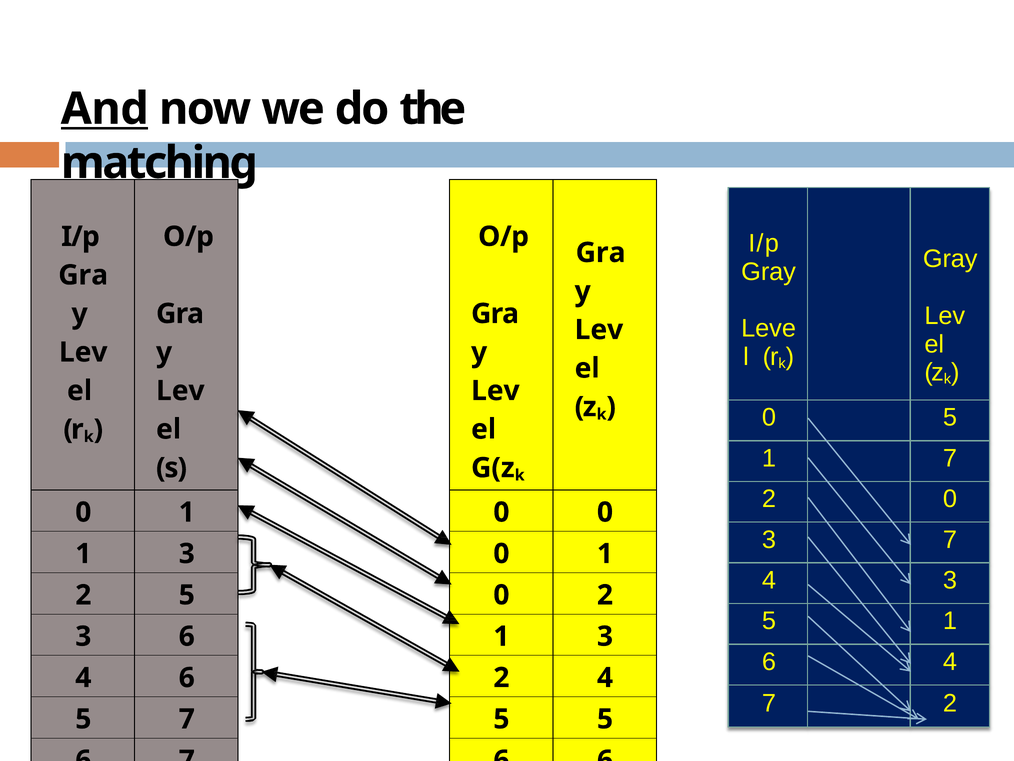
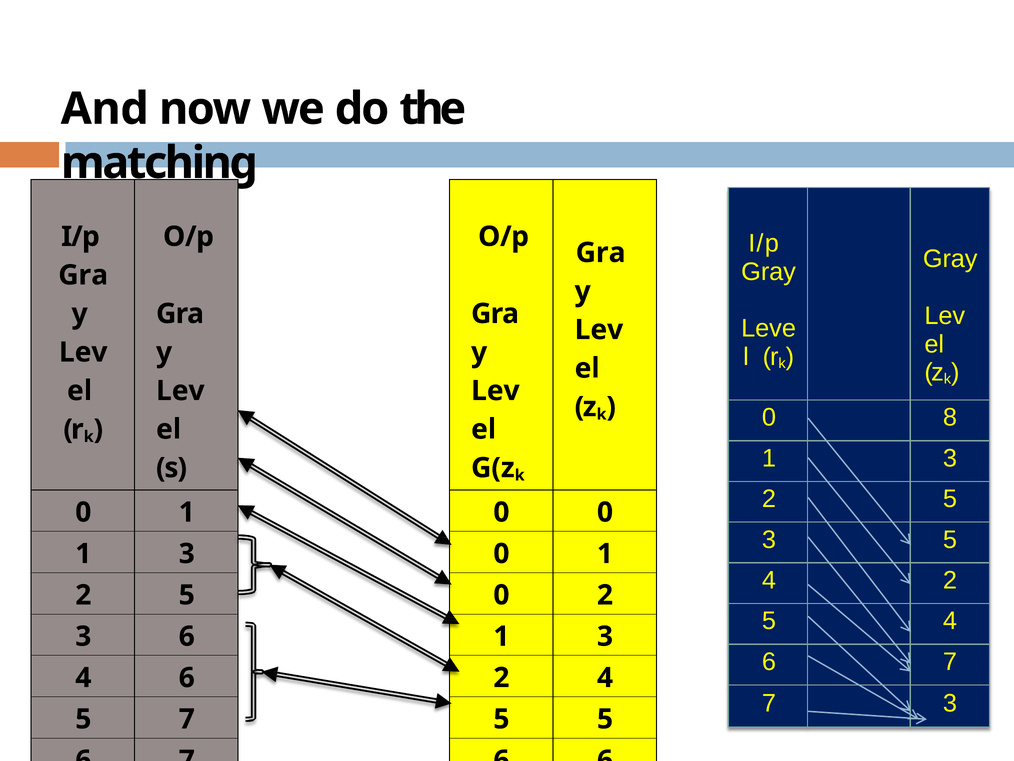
And underline: present -> none
0 5: 5 -> 8
7 at (950, 458): 7 -> 3
0 at (950, 499): 0 -> 5
3 7: 7 -> 5
4 3: 3 -> 2
1 at (950, 621): 1 -> 4
4 at (950, 661): 4 -> 7
2 at (950, 703): 2 -> 3
